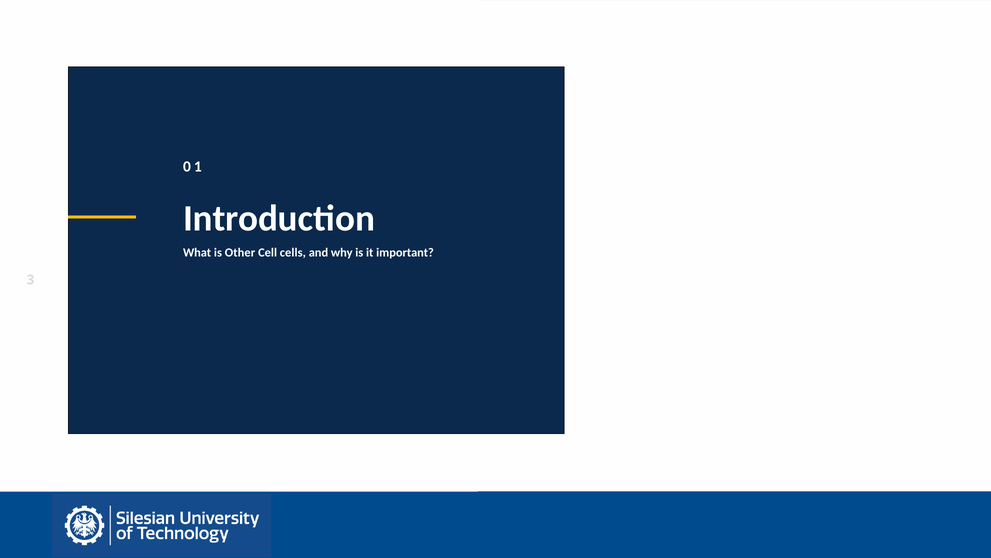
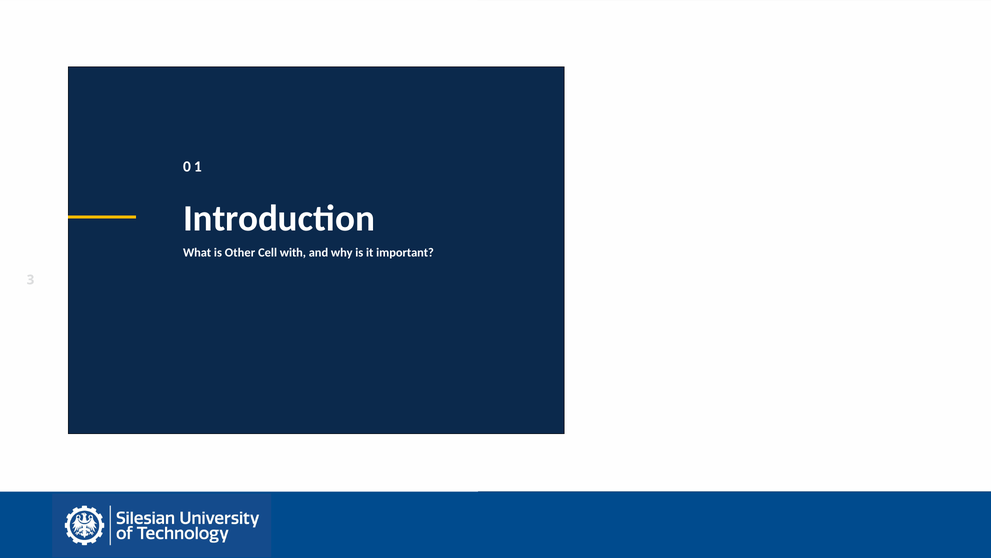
cells: cells -> with
